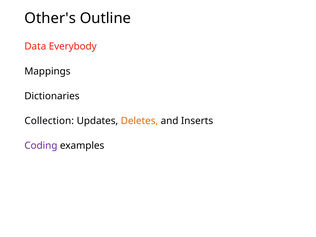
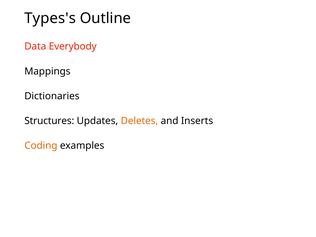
Other's: Other's -> Types's
Collection: Collection -> Structures
Coding colour: purple -> orange
